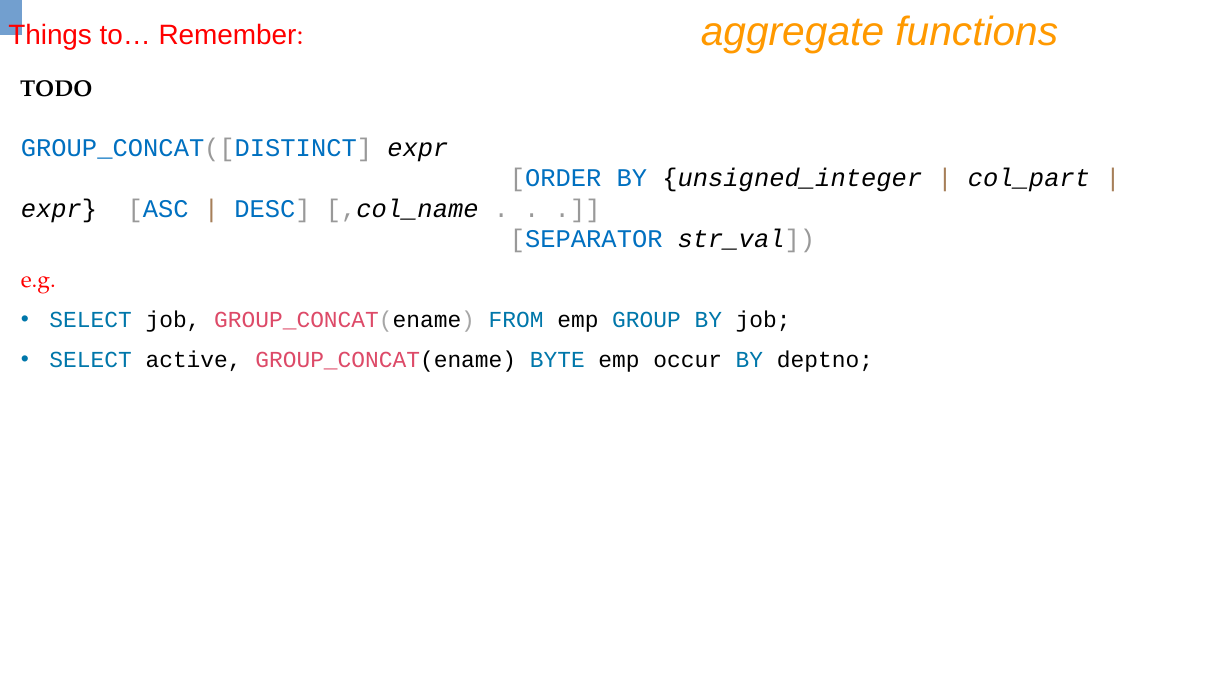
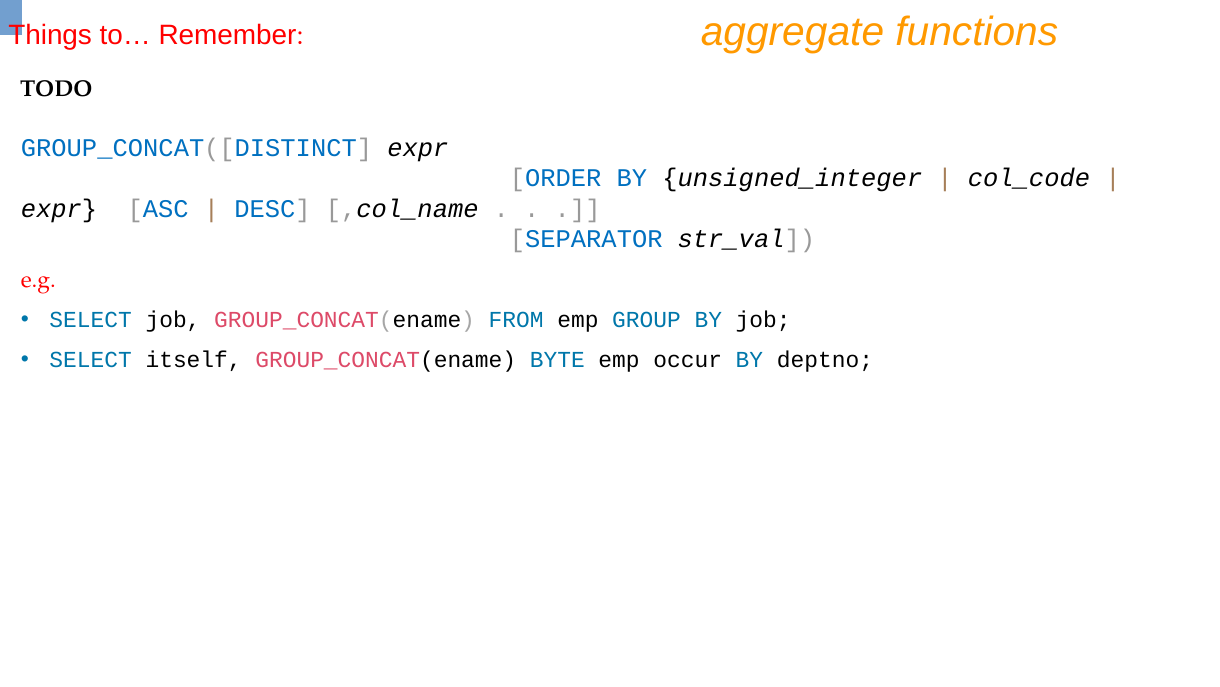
col_part: col_part -> col_code
active: active -> itself
